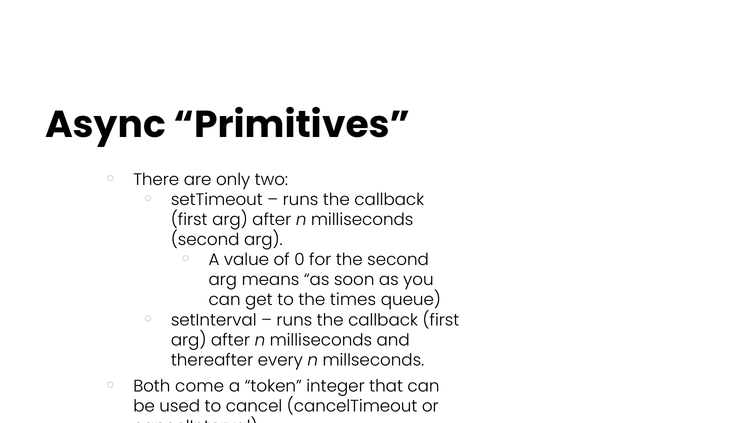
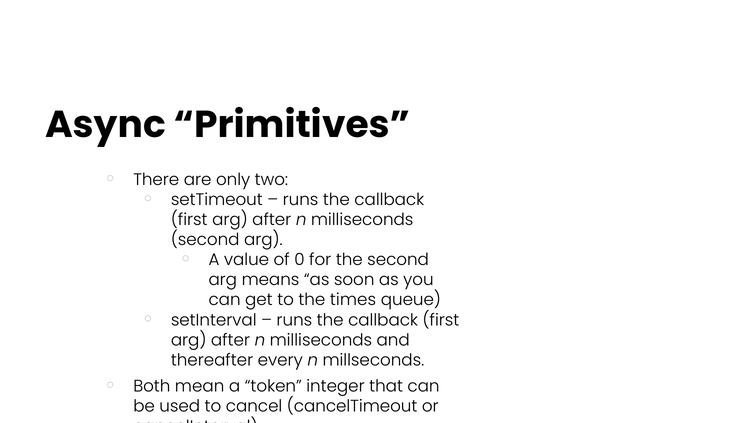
come: come -> mean
